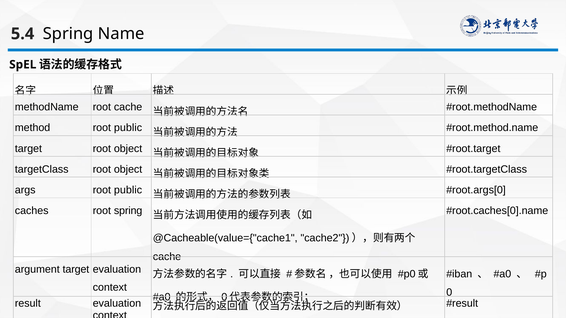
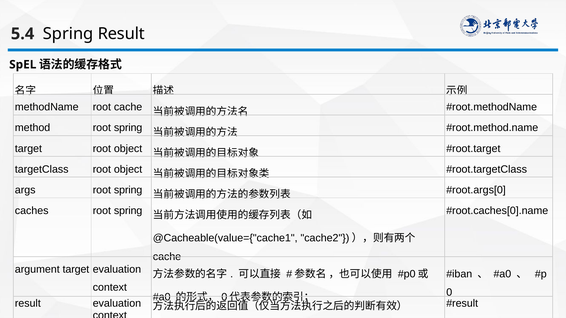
Spring Name: Name -> Result
method root public: public -> spring
args root public: public -> spring
